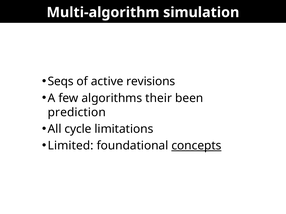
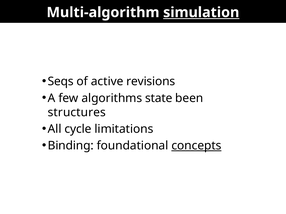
simulation underline: none -> present
their: their -> state
prediction: prediction -> structures
Limited: Limited -> Binding
